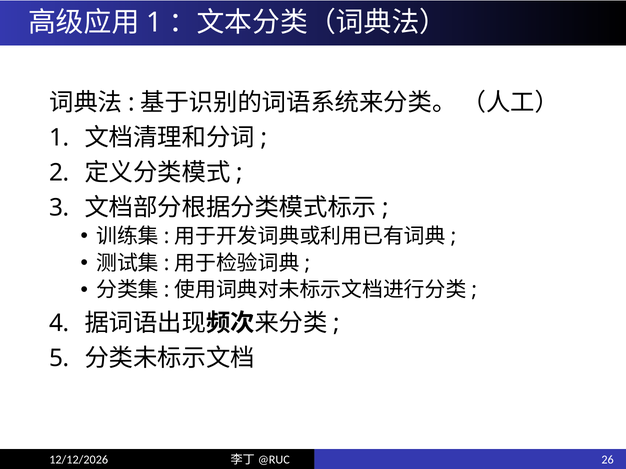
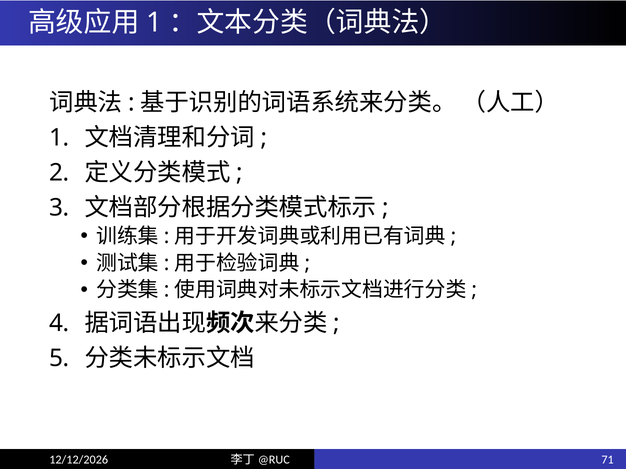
26: 26 -> 71
